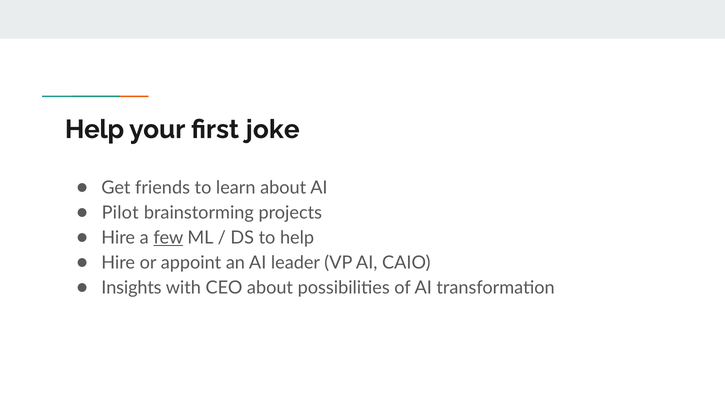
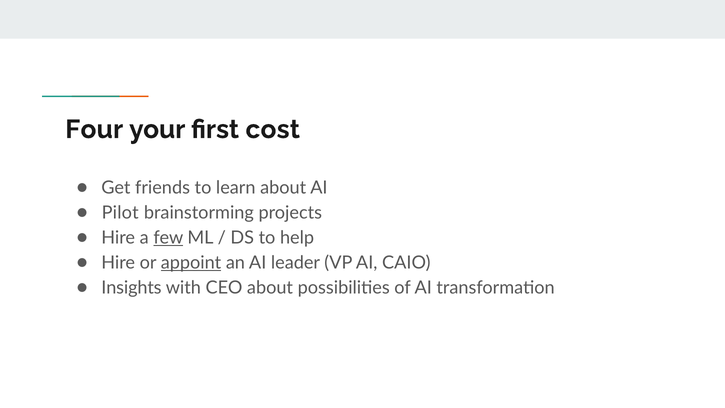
Help at (94, 129): Help -> Four
joke: joke -> cost
appoint underline: none -> present
